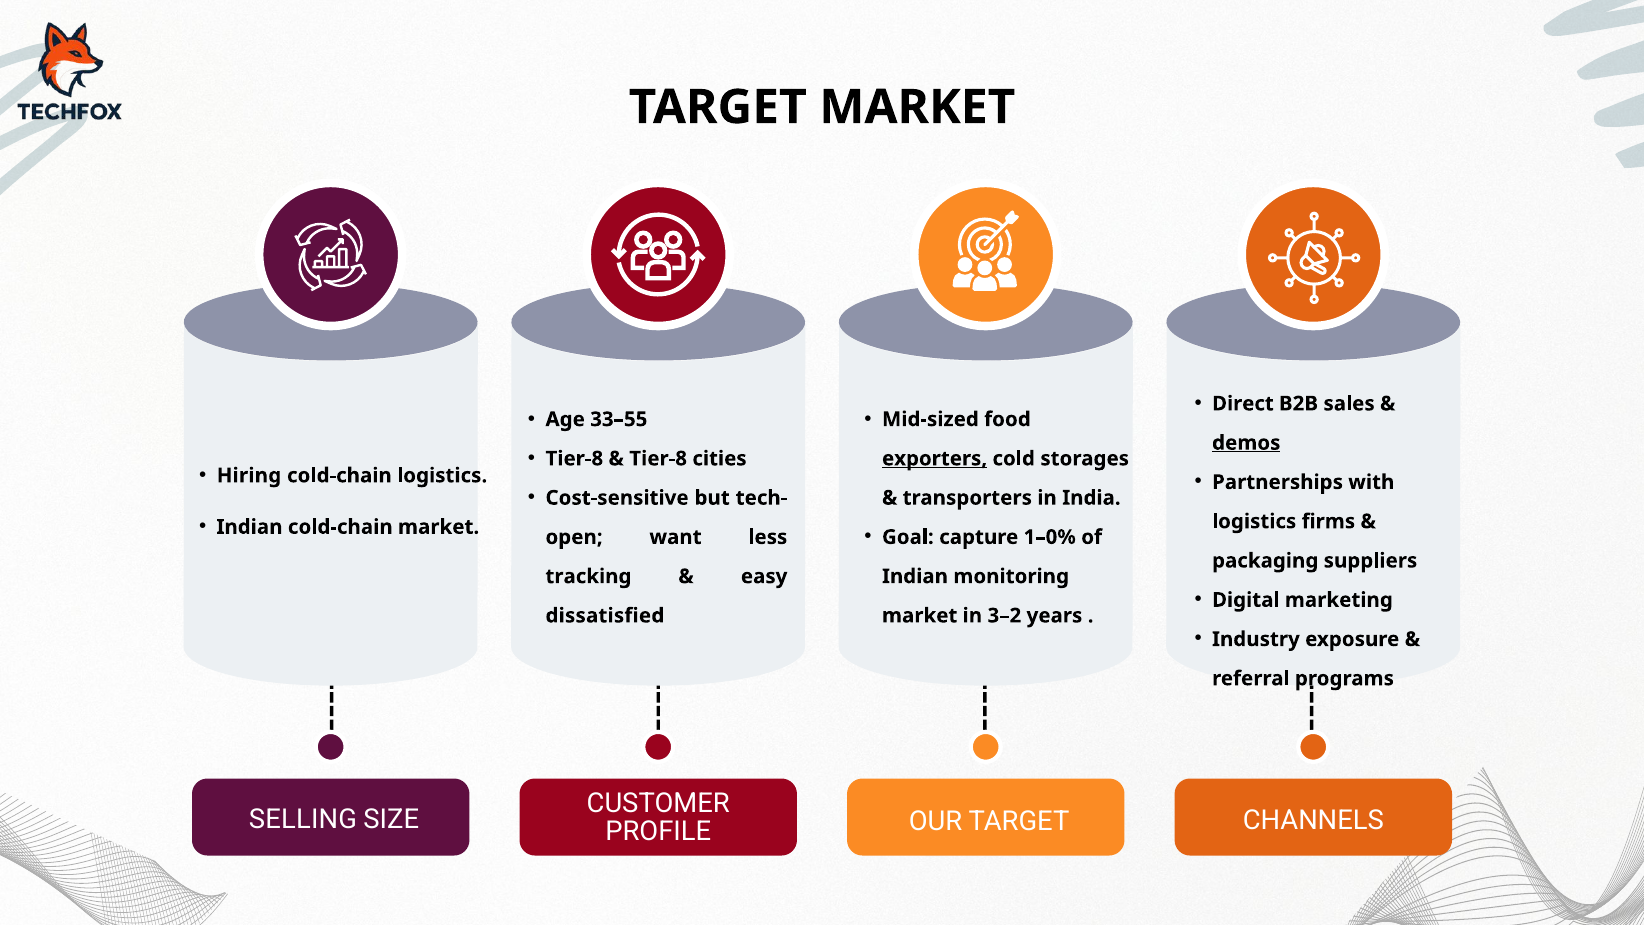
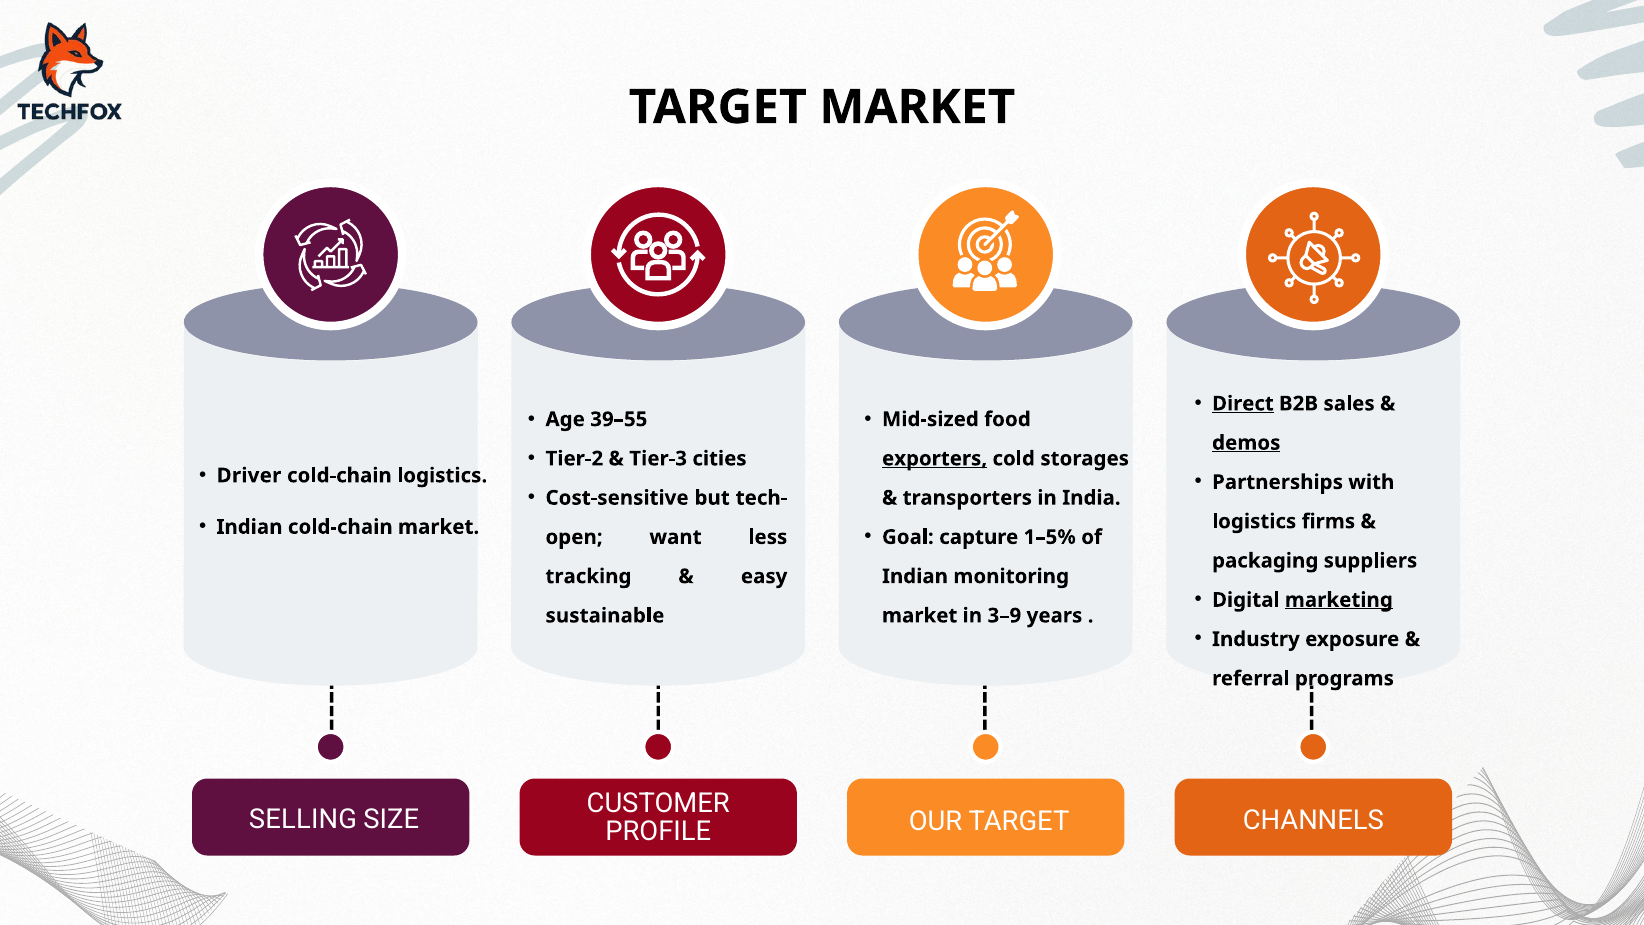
Direct underline: none -> present
33–55: 33–55 -> 39–55
Tier-8 at (574, 459): Tier-8 -> Tier-2
Tier-8 at (658, 459): Tier-8 -> Tier-3
Hiring: Hiring -> Driver
1–0%: 1–0% -> 1–5%
marketing underline: none -> present
dissatisfied: dissatisfied -> sustainable
3–2: 3–2 -> 3–9
